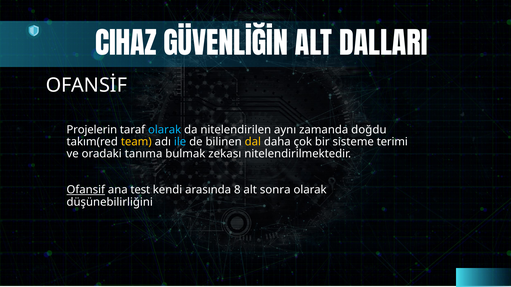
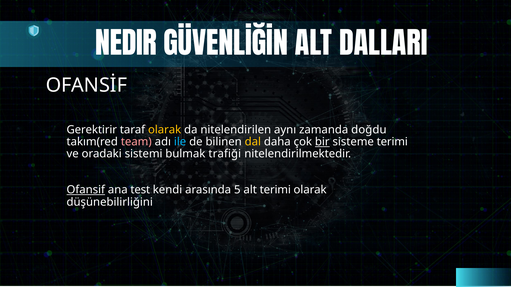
CIHAZ: CIHAZ -> NEDIR
Projelerin: Projelerin -> Gerektirir
olarak at (165, 130) colour: light blue -> yellow
team colour: yellow -> pink
bir underline: none -> present
tanıma: tanıma -> sistemi
zekası: zekası -> trafiği
8: 8 -> 5
alt sonra: sonra -> terimi
